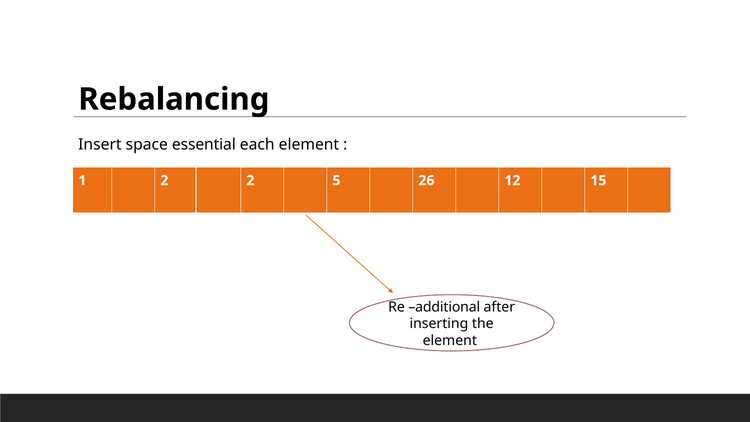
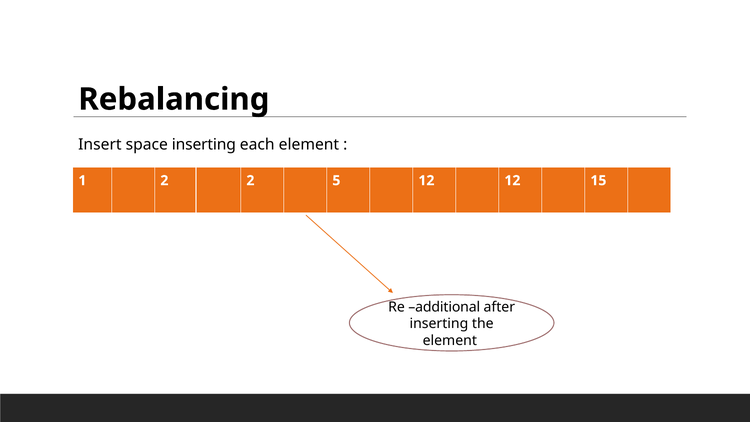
space essential: essential -> inserting
5 26: 26 -> 12
